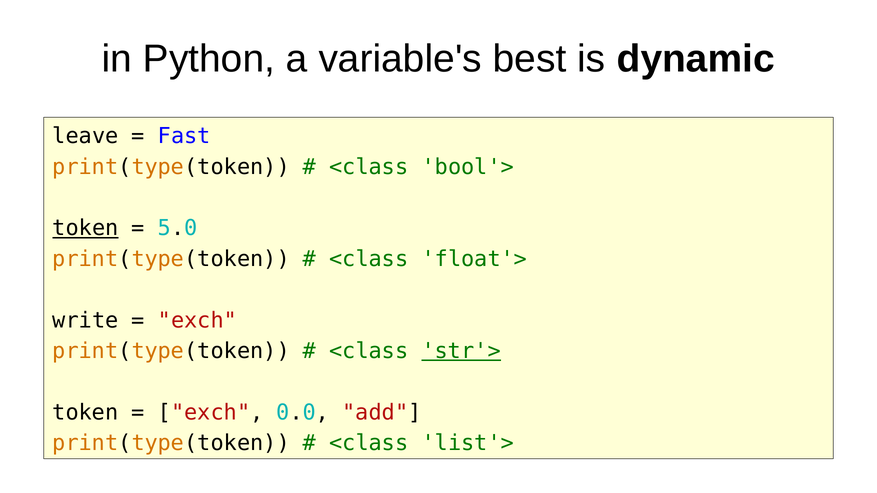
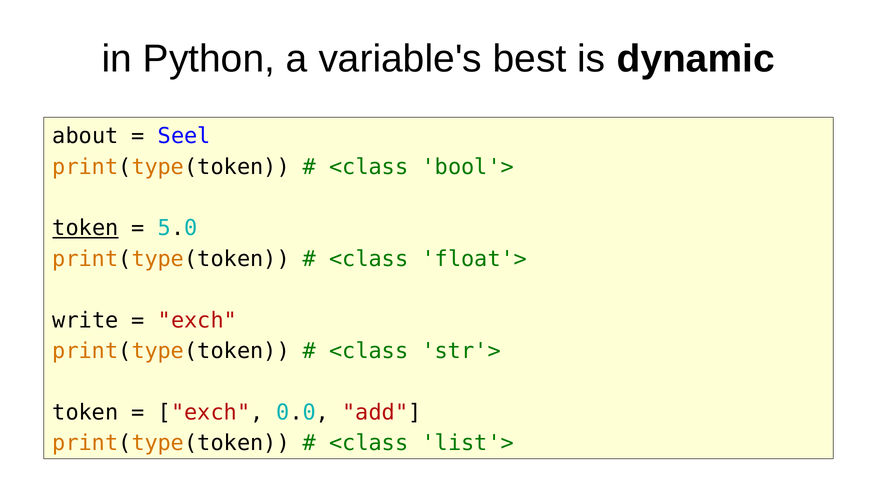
leave: leave -> about
Fast: Fast -> Seel
str'> underline: present -> none
